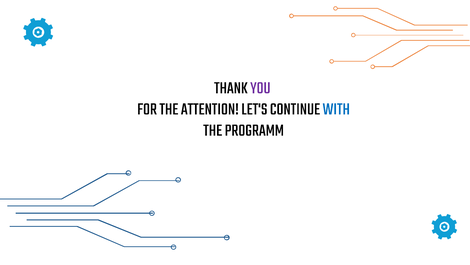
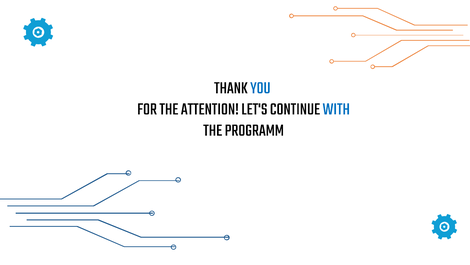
YOU colour: purple -> blue
